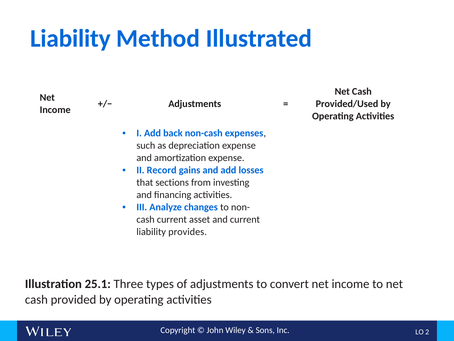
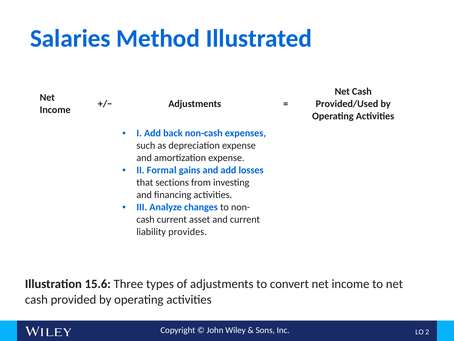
Liability at (70, 39): Liability -> Salaries
Record: Record -> Formal
25.1: 25.1 -> 15.6
